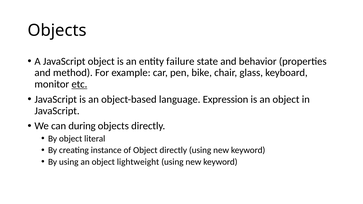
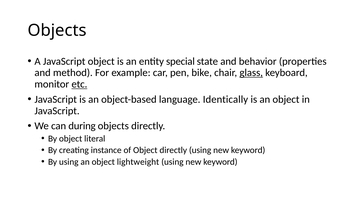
failure: failure -> special
glass underline: none -> present
Expression: Expression -> Identically
